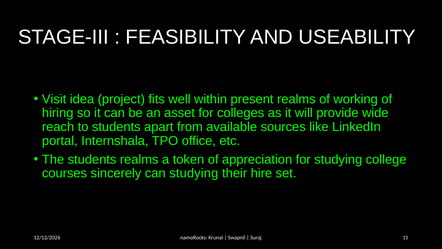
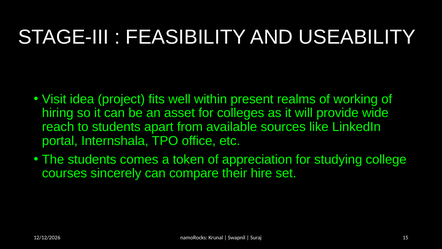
students realms: realms -> comes
can studying: studying -> compare
